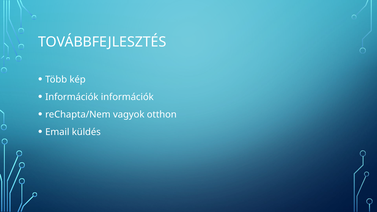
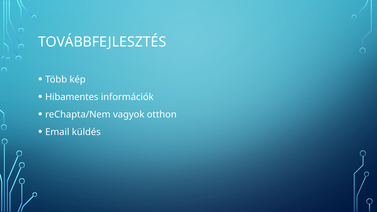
Információk at (72, 97): Információk -> Hibamentes
